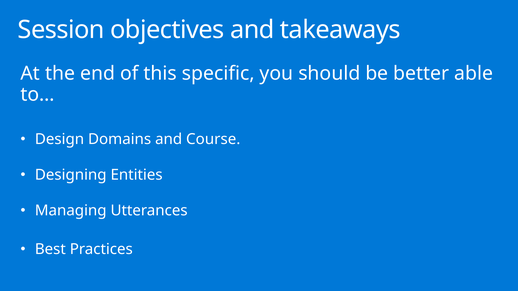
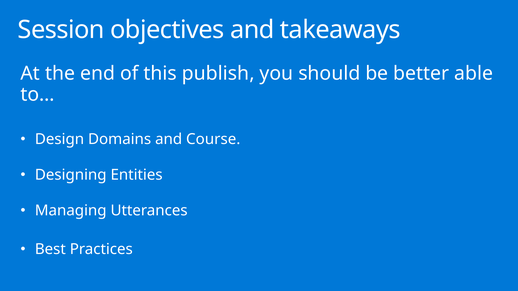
specific: specific -> publish
